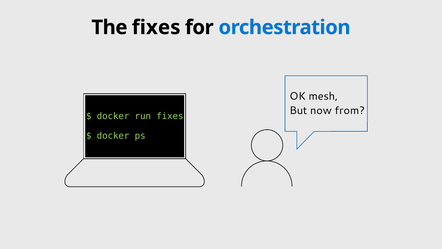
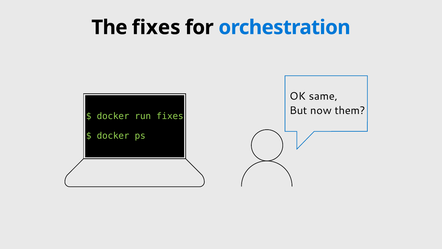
mesh: mesh -> same
from: from -> them
